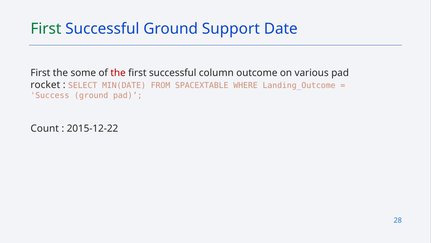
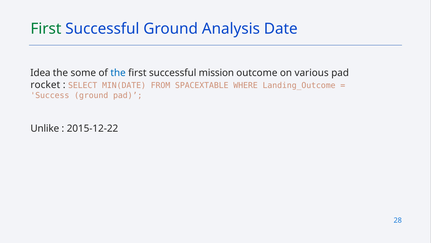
Support: Support -> Analysis
First at (40, 73): First -> Idea
the at (118, 73) colour: red -> blue
column: column -> mission
Count: Count -> Unlike
